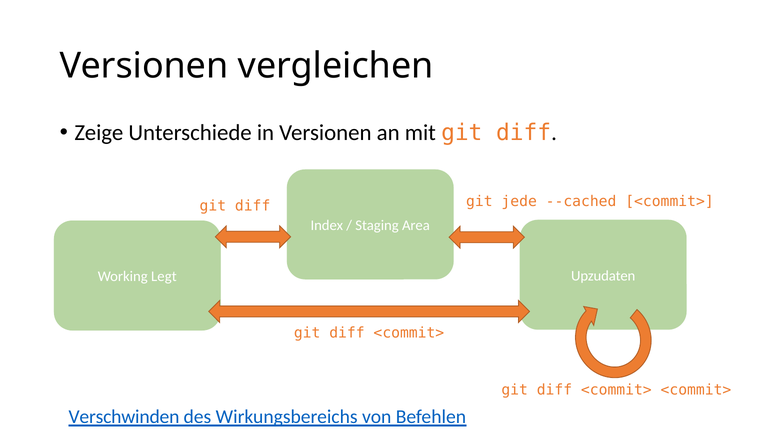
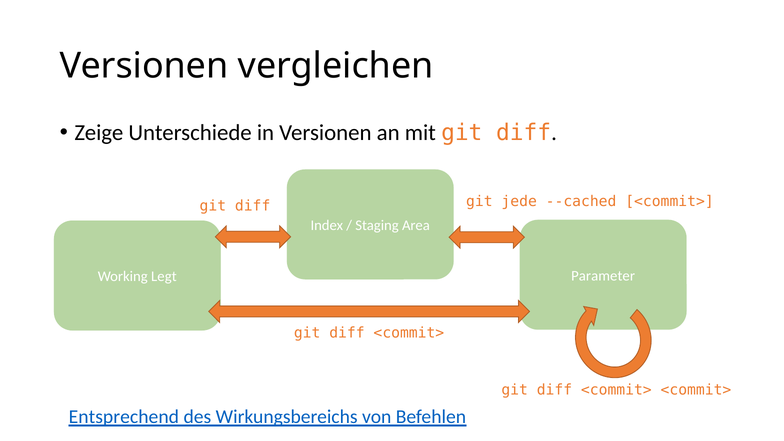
Upzudaten: Upzudaten -> Parameter
Verschwinden: Verschwinden -> Entsprechend
